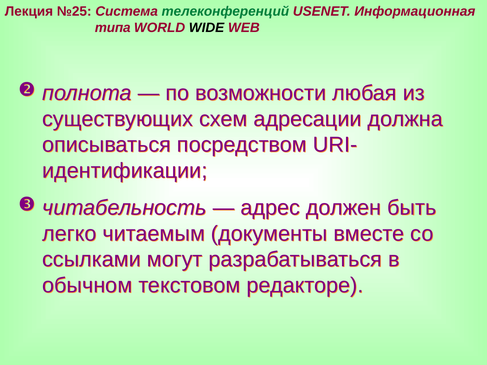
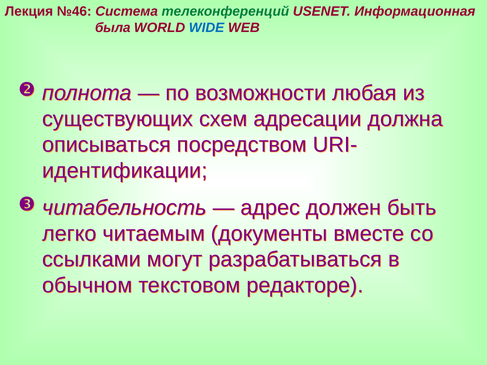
№25: №25 -> №46
типа: типа -> была
WIDE colour: black -> blue
